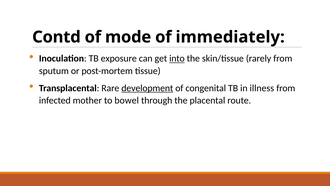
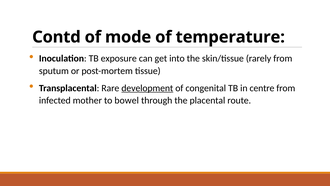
immediately: immediately -> temperature
into underline: present -> none
illness: illness -> centre
